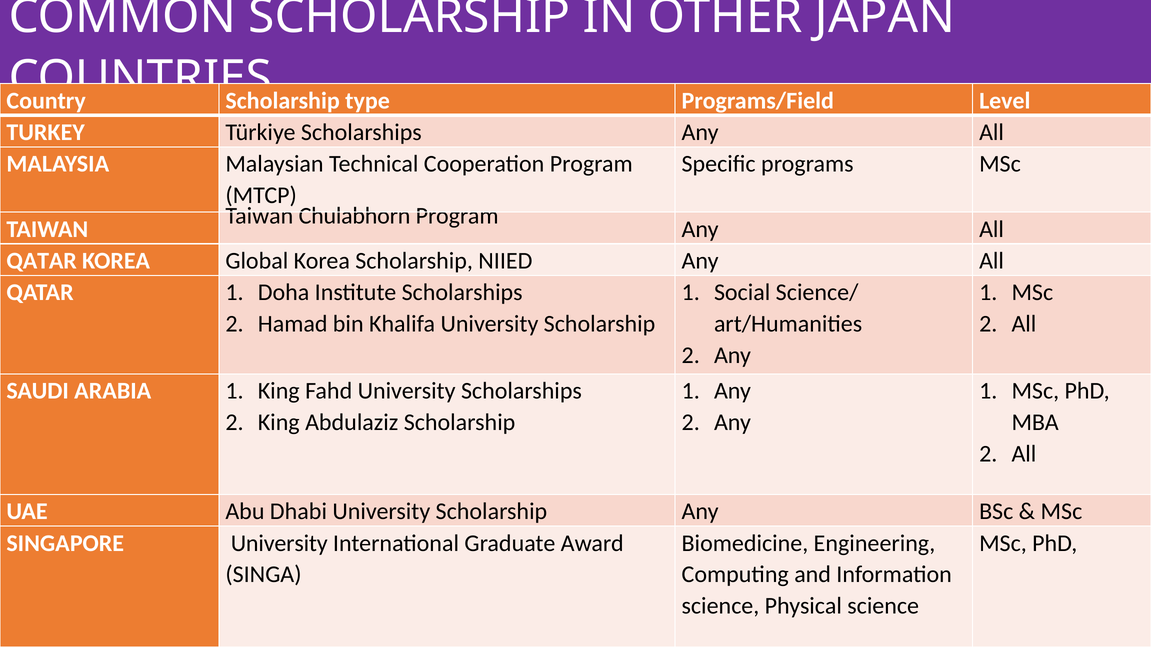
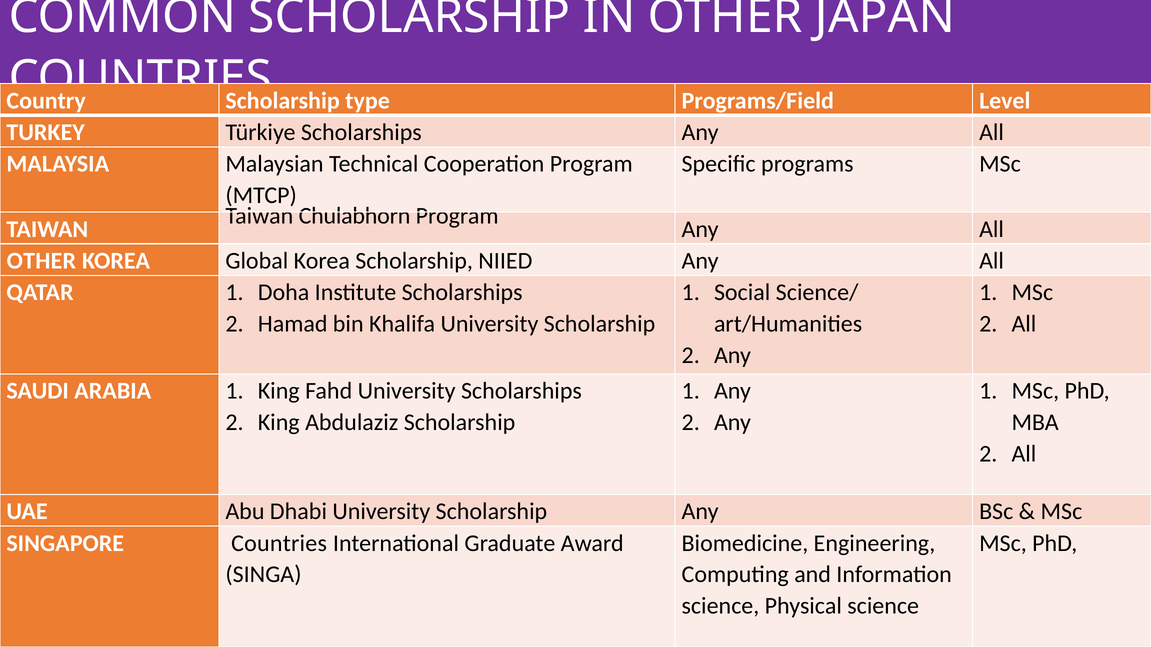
QATAR at (42, 261): QATAR -> OTHER
SINGAPORE University: University -> Countries
